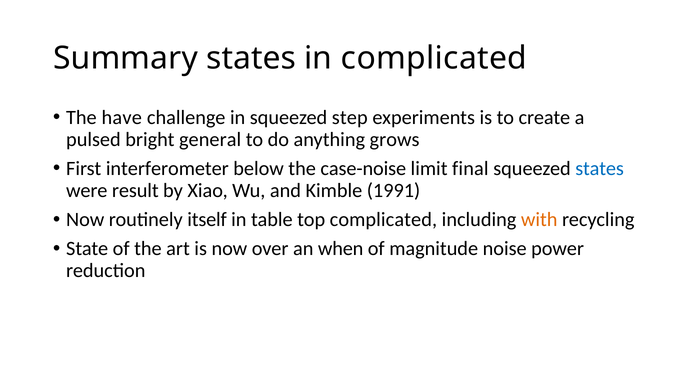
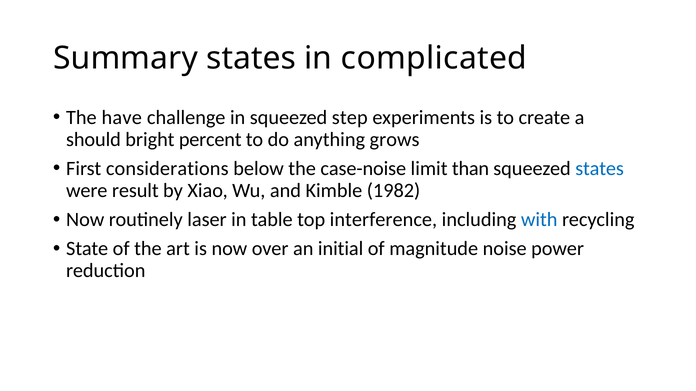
pulsed: pulsed -> should
general: general -> percent
interferometer: interferometer -> considerations
final: final -> than
1991: 1991 -> 1982
itself: itself -> laser
top complicated: complicated -> interference
with colour: orange -> blue
when: when -> initial
